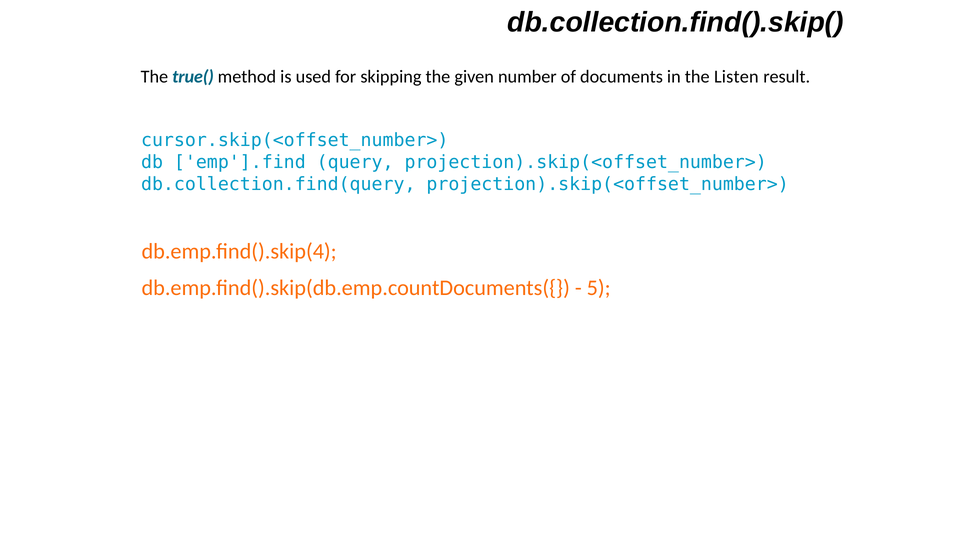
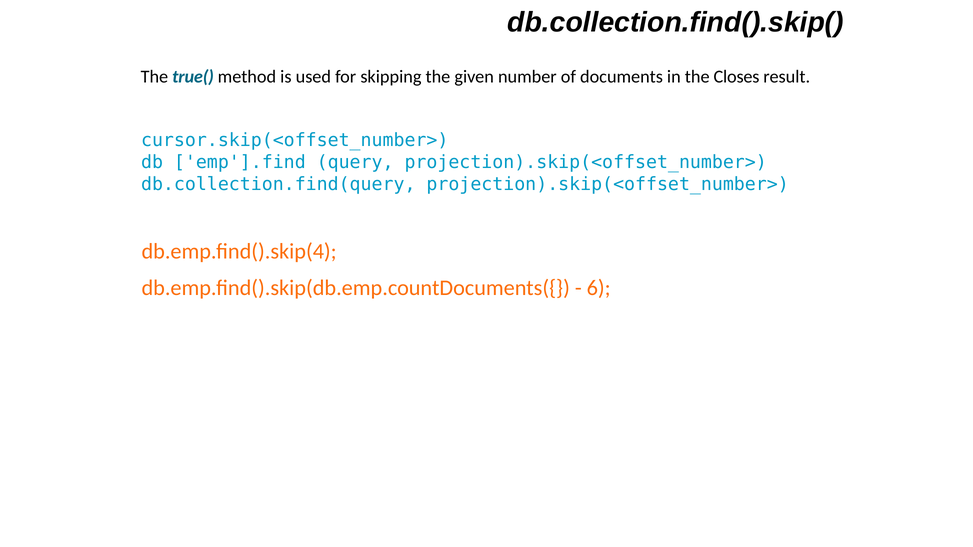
Listen: Listen -> Closes
5: 5 -> 6
